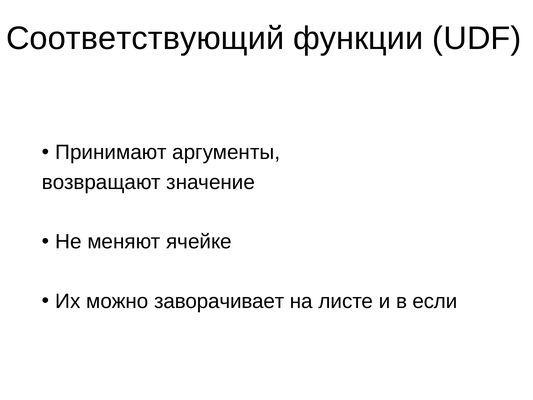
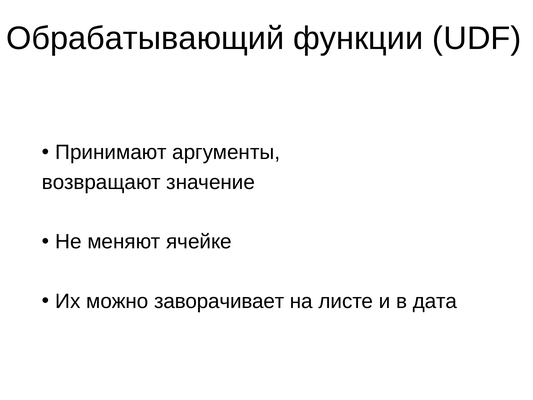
Соответствующий: Соответствующий -> Обрабатывающий
если: если -> дата
